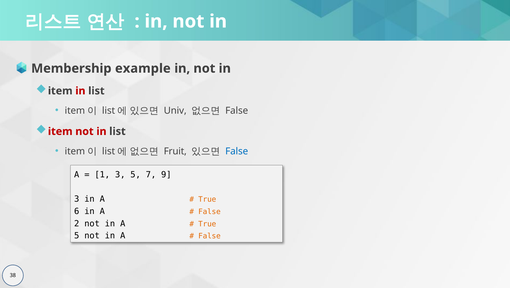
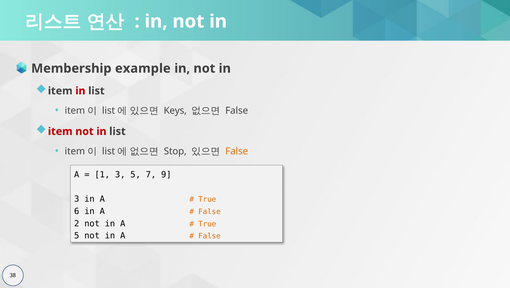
Univ: Univ -> Keys
Fruit: Fruit -> Stop
False at (237, 151) colour: blue -> orange
